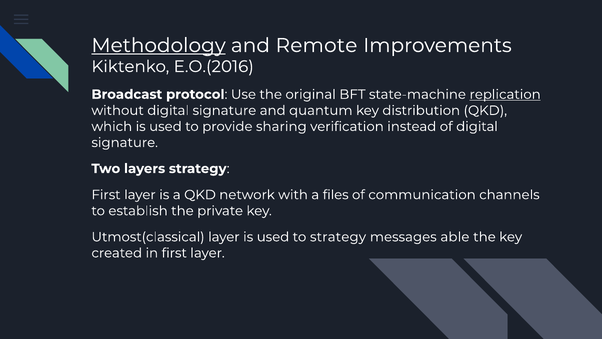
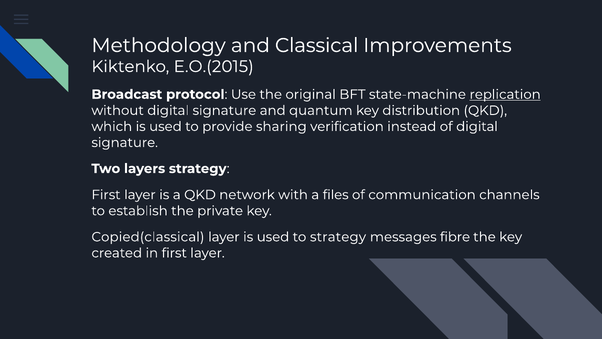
Methodology underline: present -> none
Remote: Remote -> Classical
E.O.(2016: E.O.(2016 -> E.O.(2015
Utmost(classical: Utmost(classical -> Copied(classical
able: able -> fibre
